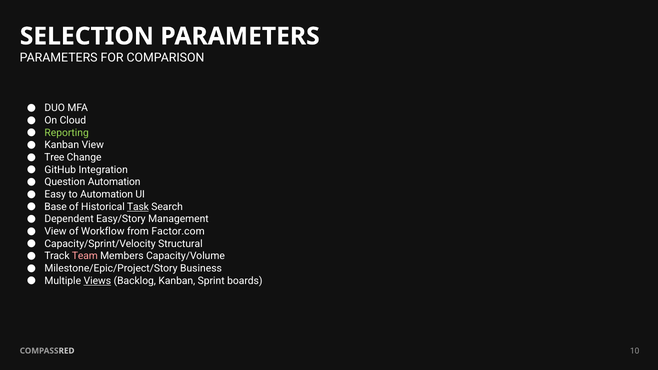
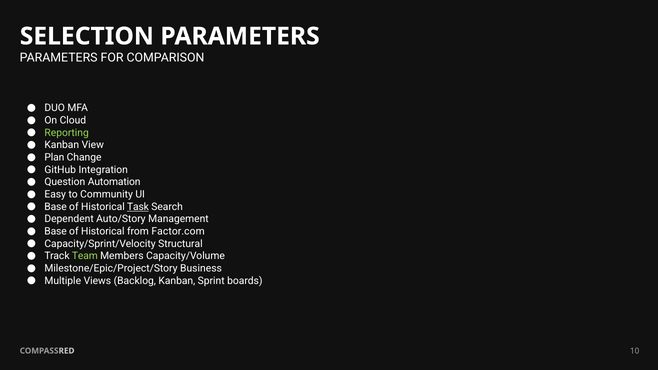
Tree: Tree -> Plan
to Automation: Automation -> Community
Easy/Story: Easy/Story -> Auto/Story
View at (55, 231): View -> Base
Workflow at (103, 231): Workflow -> Historical
Team colour: pink -> light green
Views underline: present -> none
